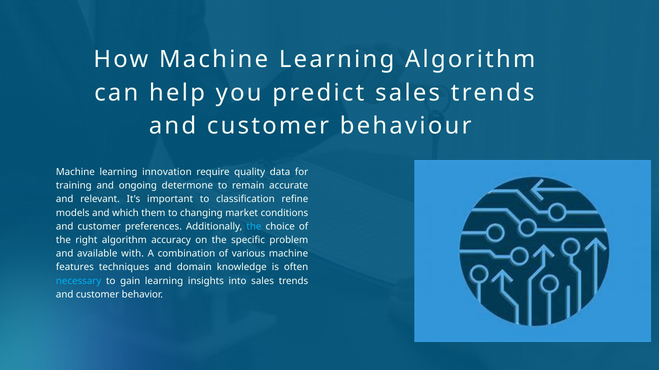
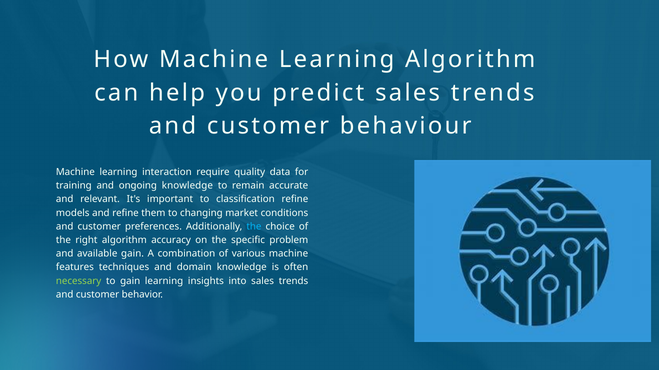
innovation: innovation -> interaction
ongoing determone: determone -> knowledge
and which: which -> refine
available with: with -> gain
necessary colour: light blue -> light green
